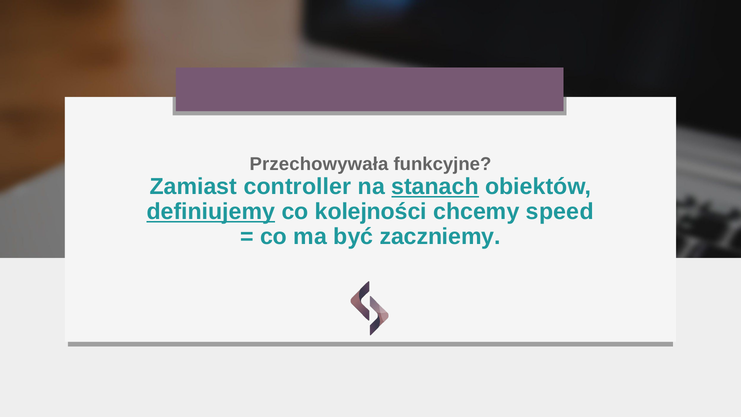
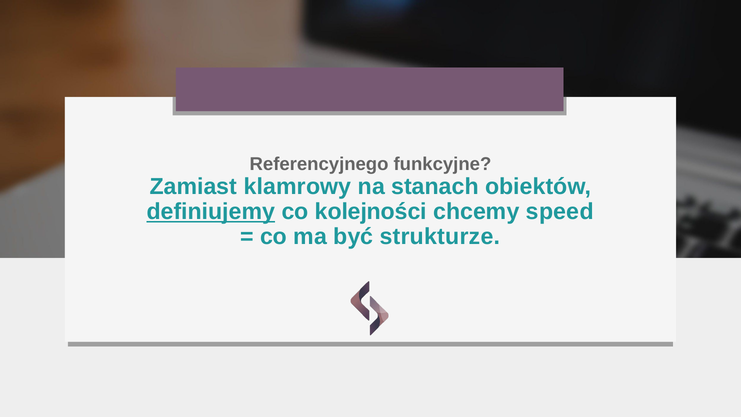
Przechowywała: Przechowywała -> Referencyjnego
controller: controller -> klamrowy
stanach underline: present -> none
zaczniemy: zaczniemy -> strukturze
